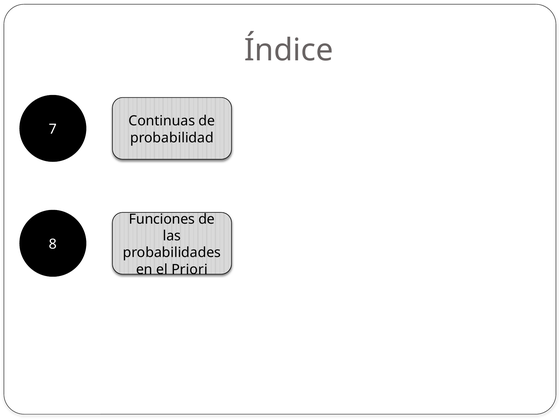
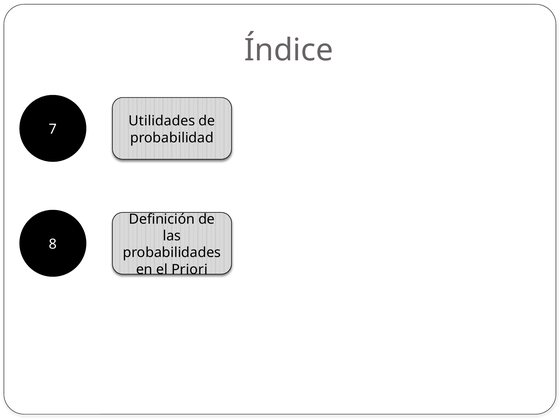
Continuas: Continuas -> Utilidades
Funciones: Funciones -> Definición
